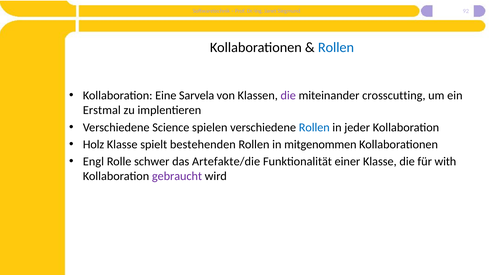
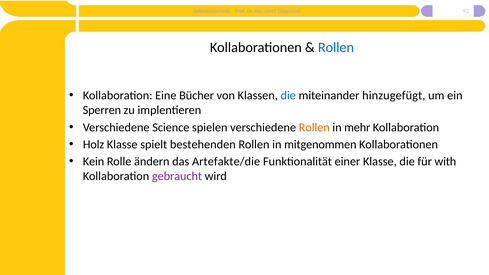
Sarvela: Sarvela -> Bücher
die at (288, 96) colour: purple -> blue
crosscutting: crosscutting -> hinzugefügt
Erstmal: Erstmal -> Sperren
Rollen at (314, 127) colour: blue -> orange
jeder: jeder -> mehr
Engl: Engl -> Kein
schwer: schwer -> ändern
